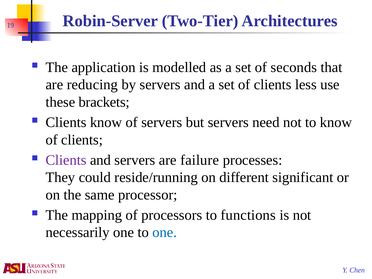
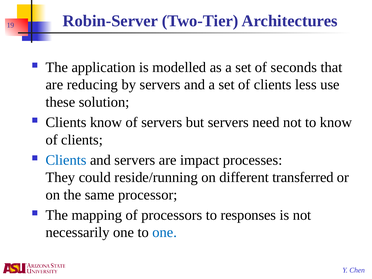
brackets: brackets -> solution
Clients at (66, 160) colour: purple -> blue
failure: failure -> impact
significant: significant -> transferred
functions: functions -> responses
